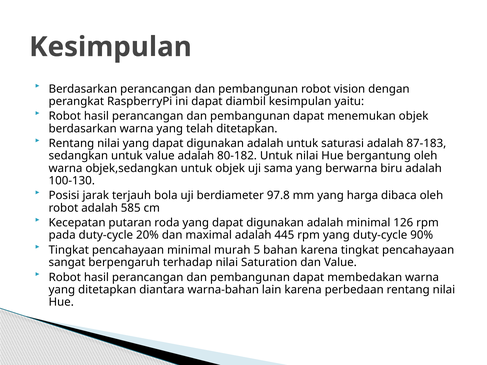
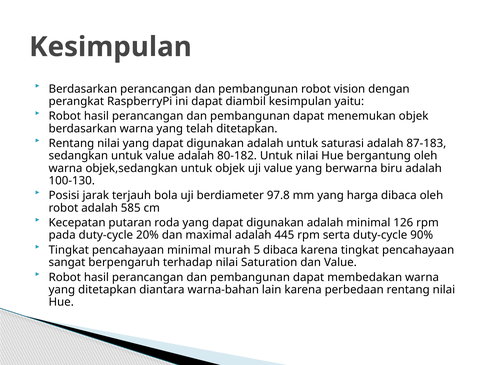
uji sama: sama -> value
rpm yang: yang -> serta
5 bahan: bahan -> dibaca
